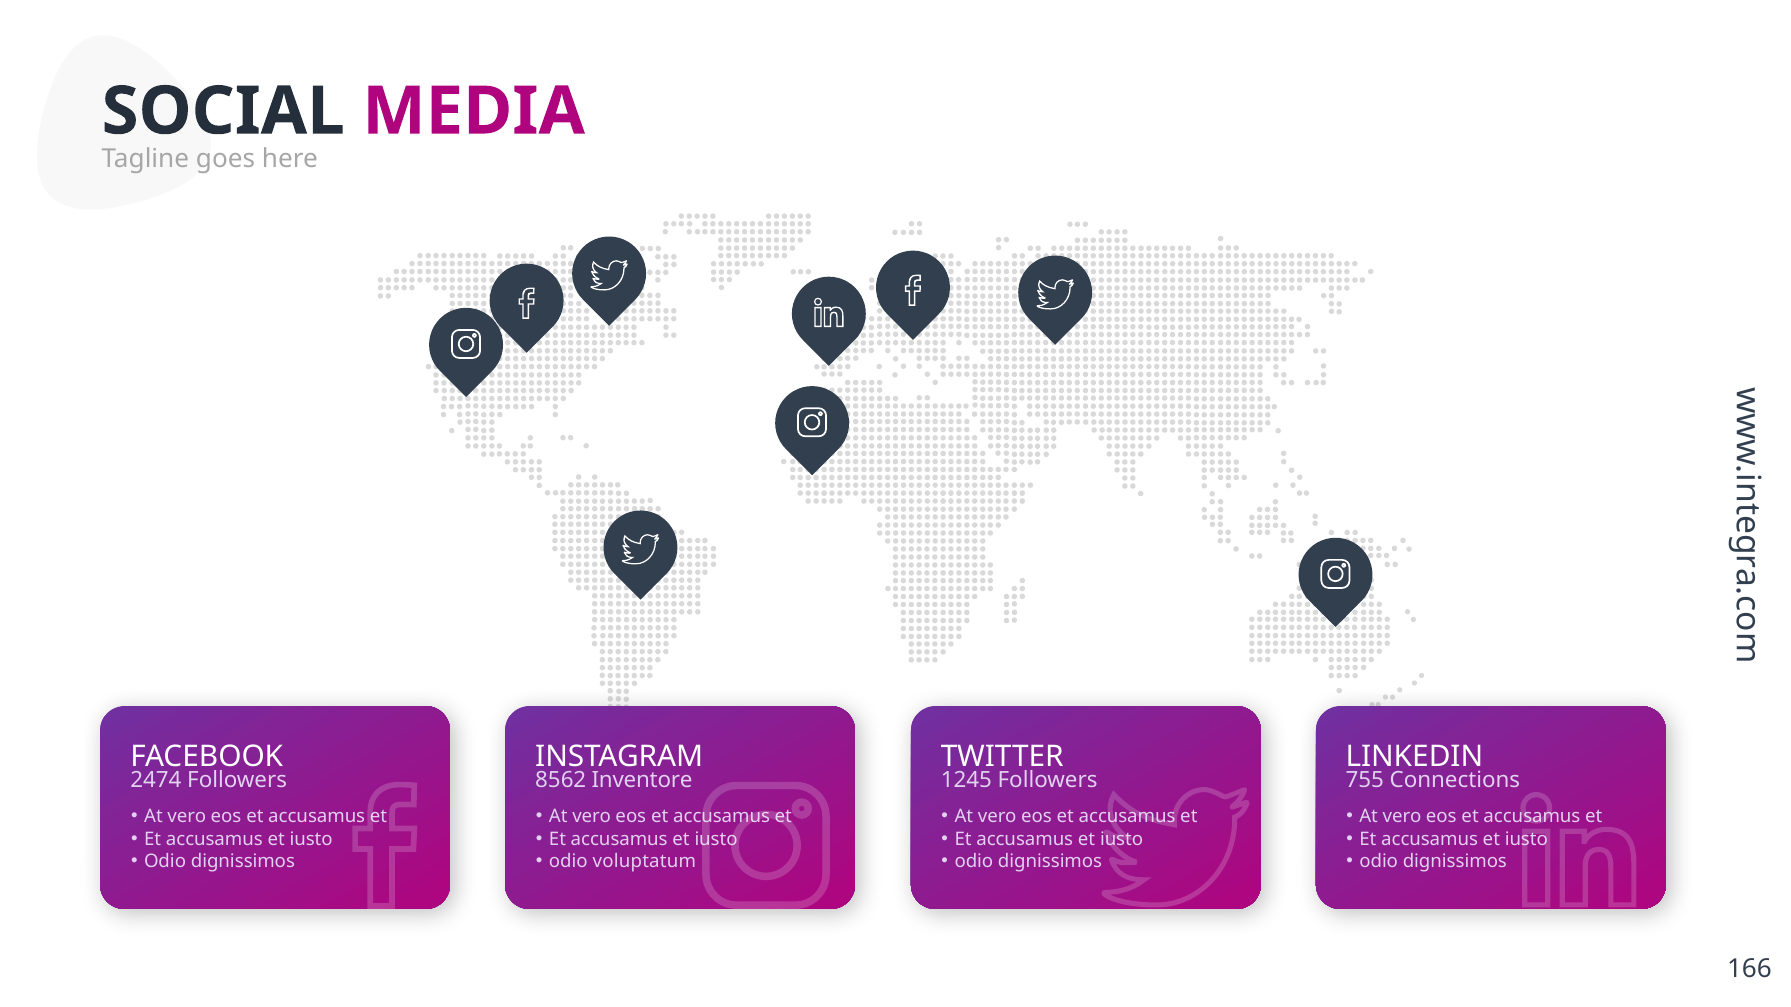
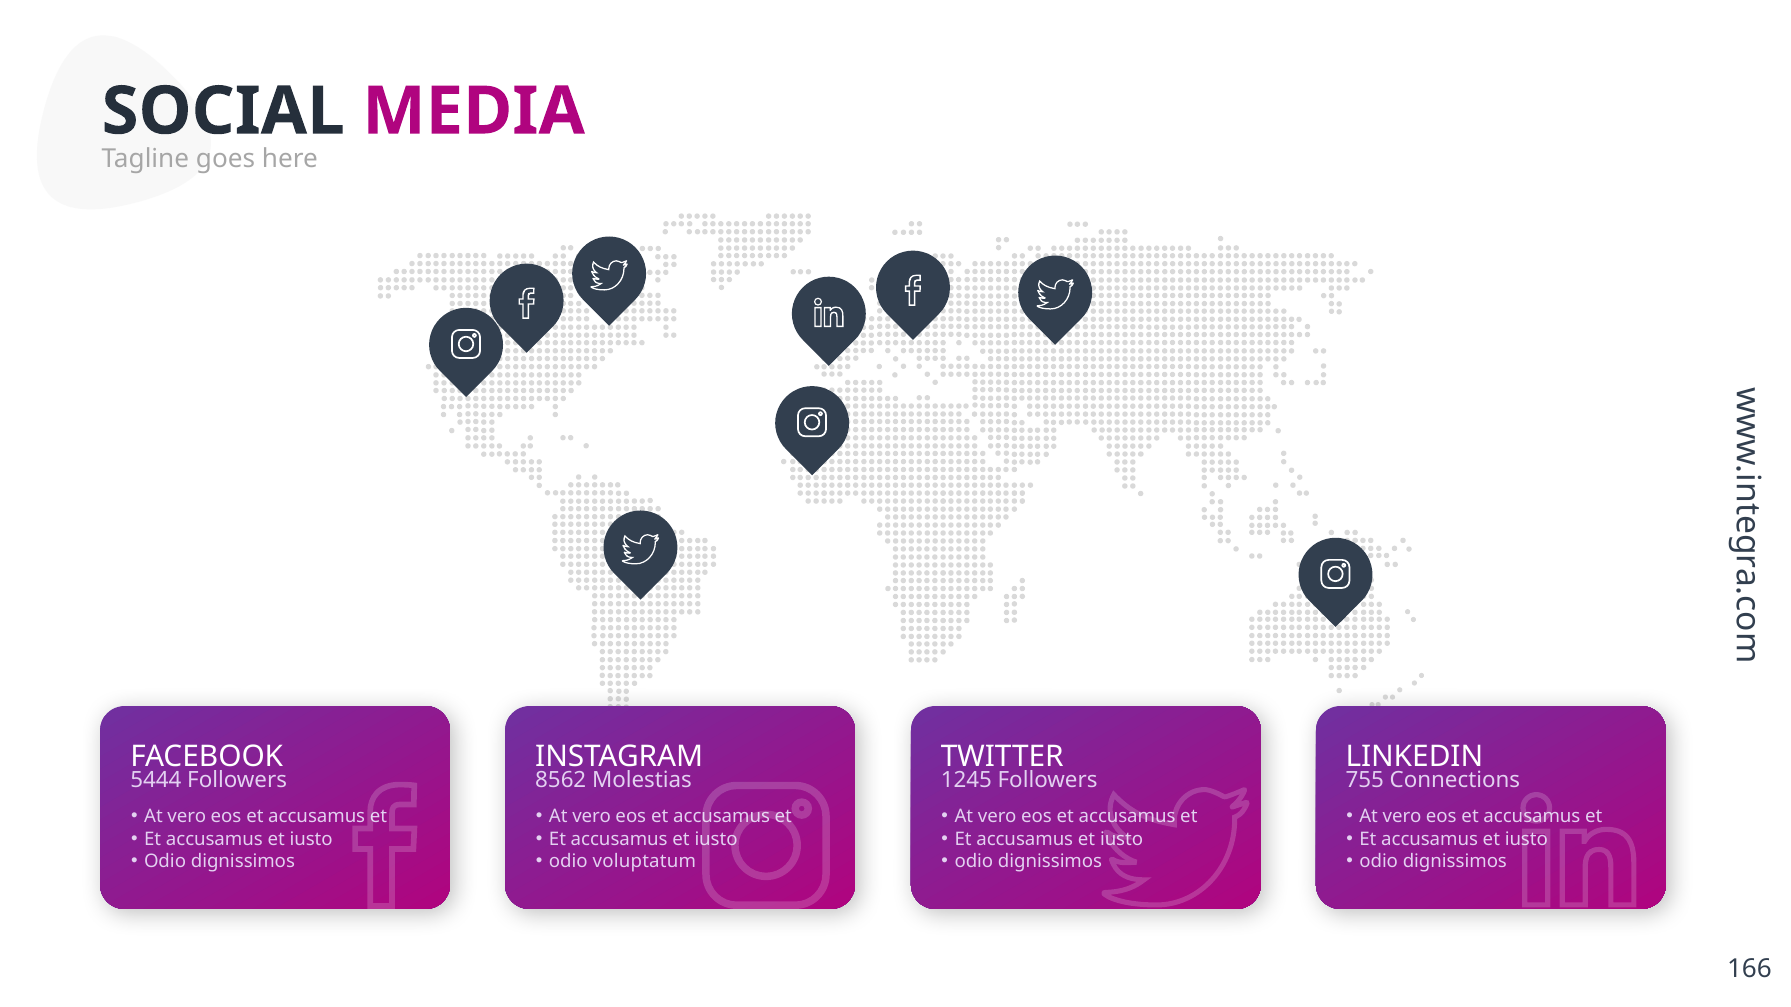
2474: 2474 -> 5444
Inventore: Inventore -> Molestias
